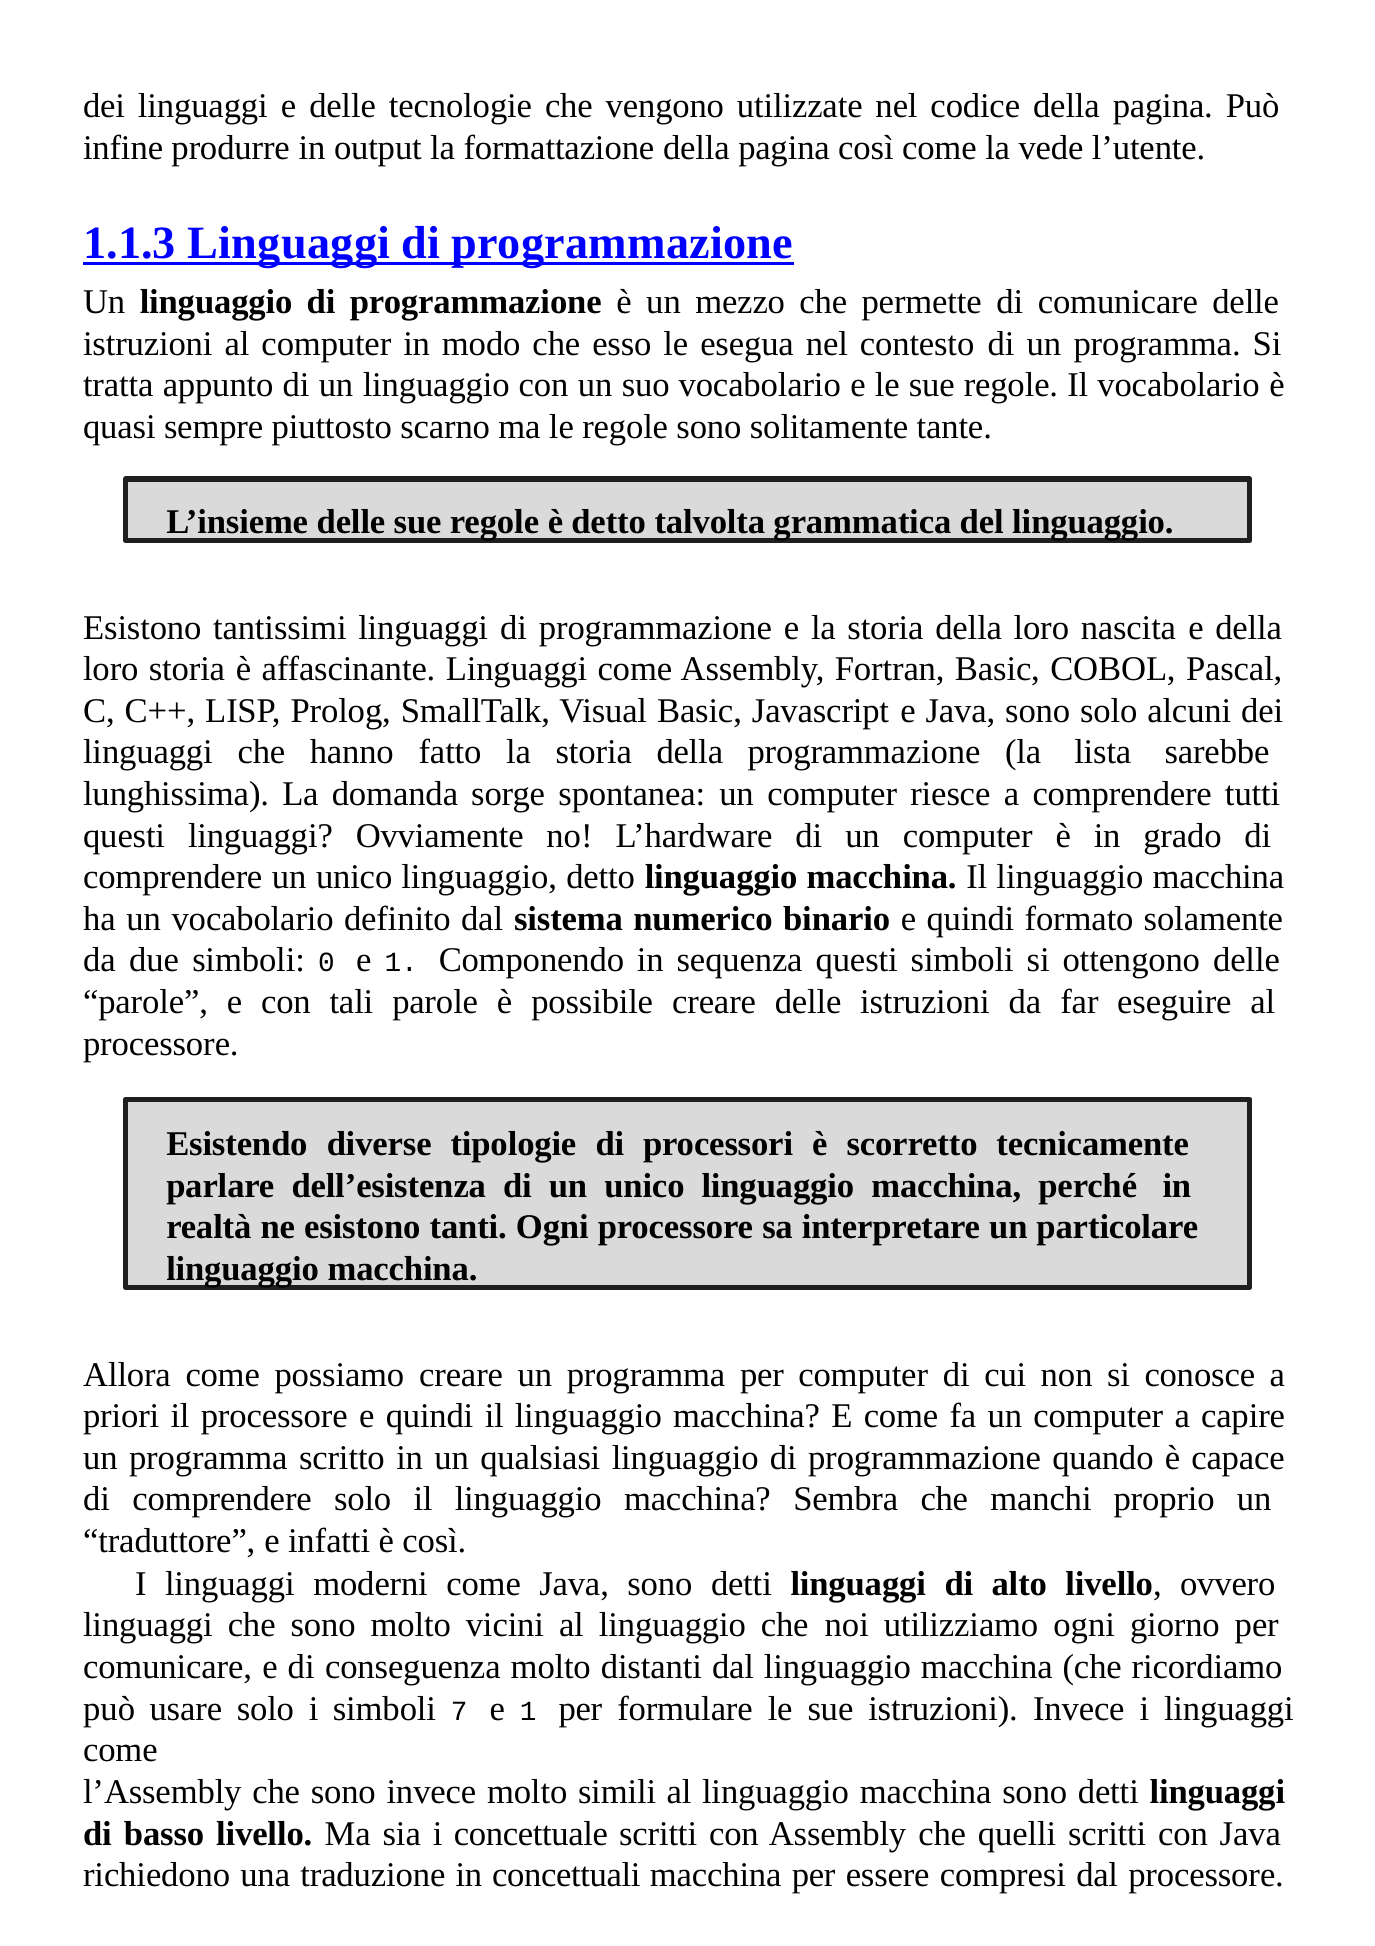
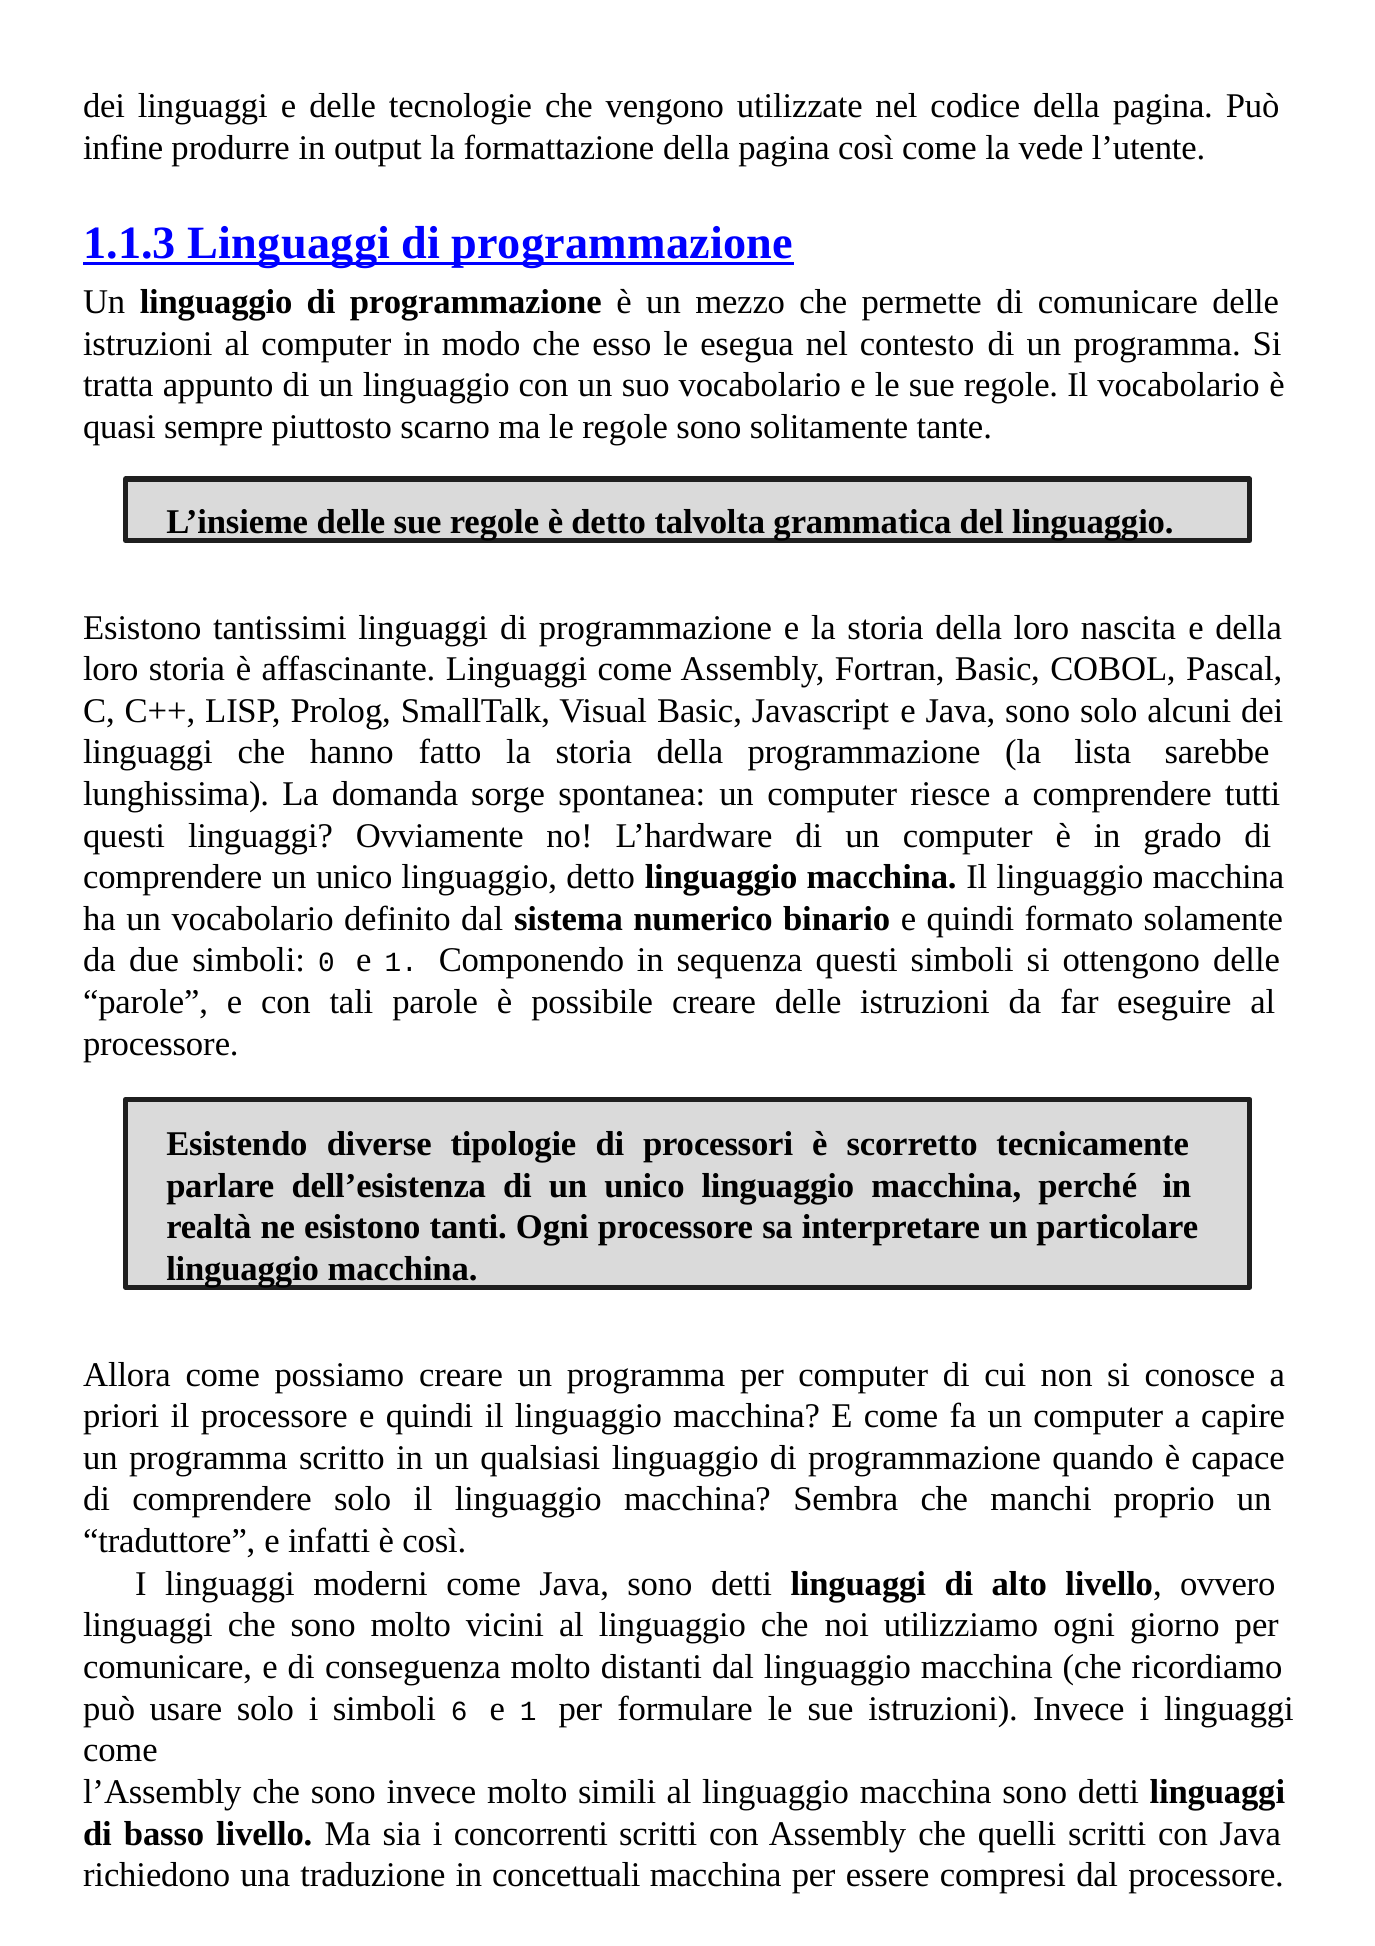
7: 7 -> 6
concettuale: concettuale -> concorrenti
